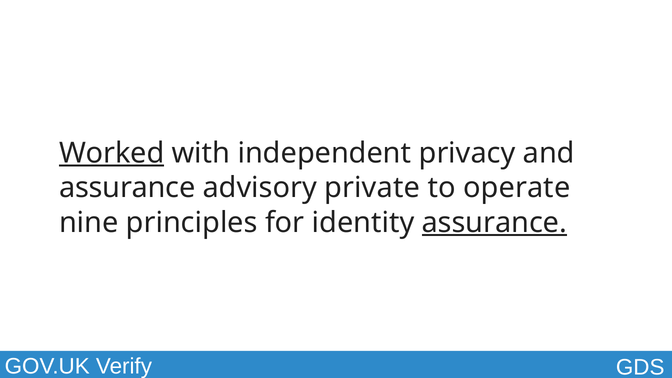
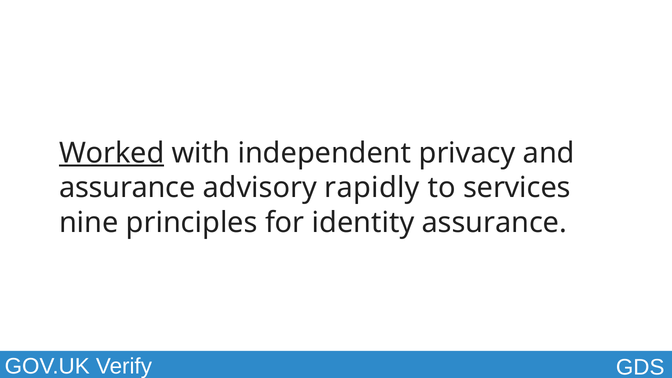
private: private -> rapidly
operate: operate -> services
assurance at (494, 223) underline: present -> none
